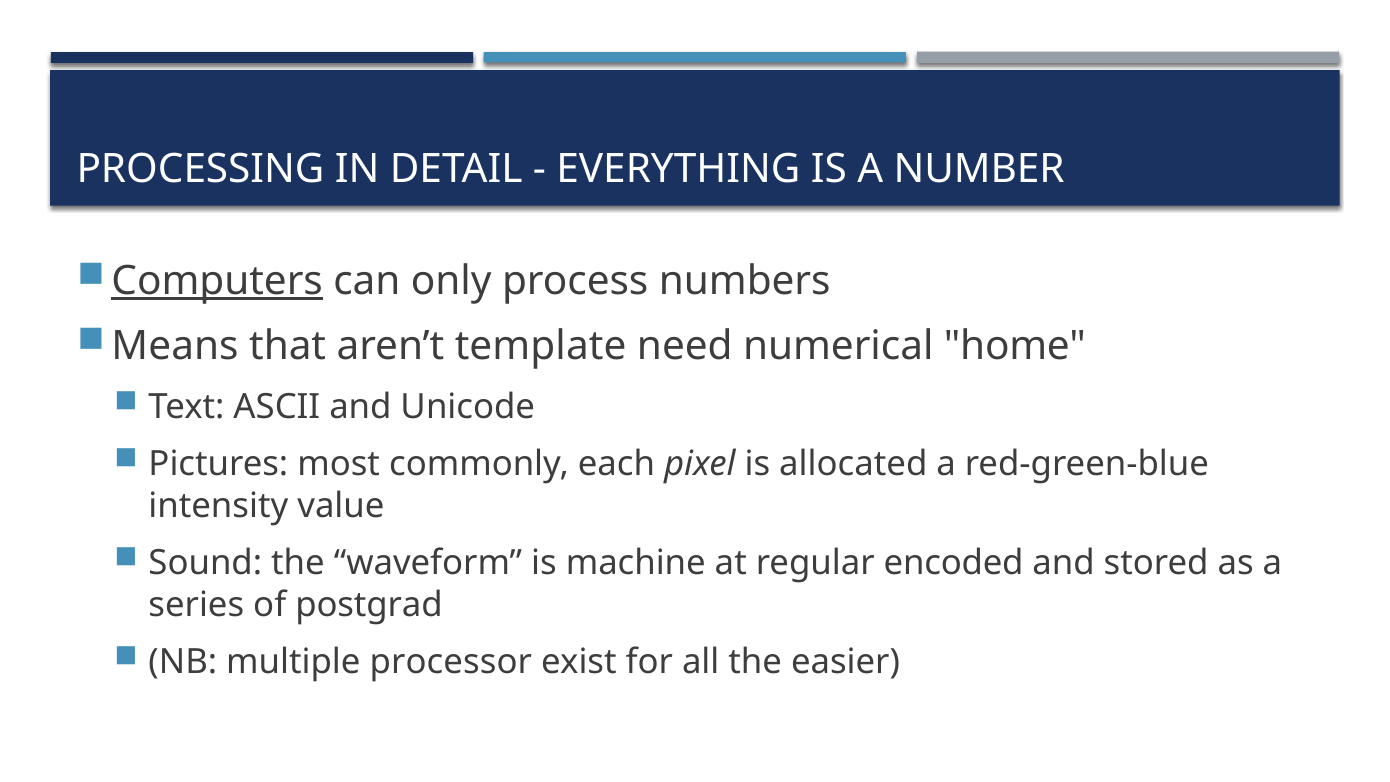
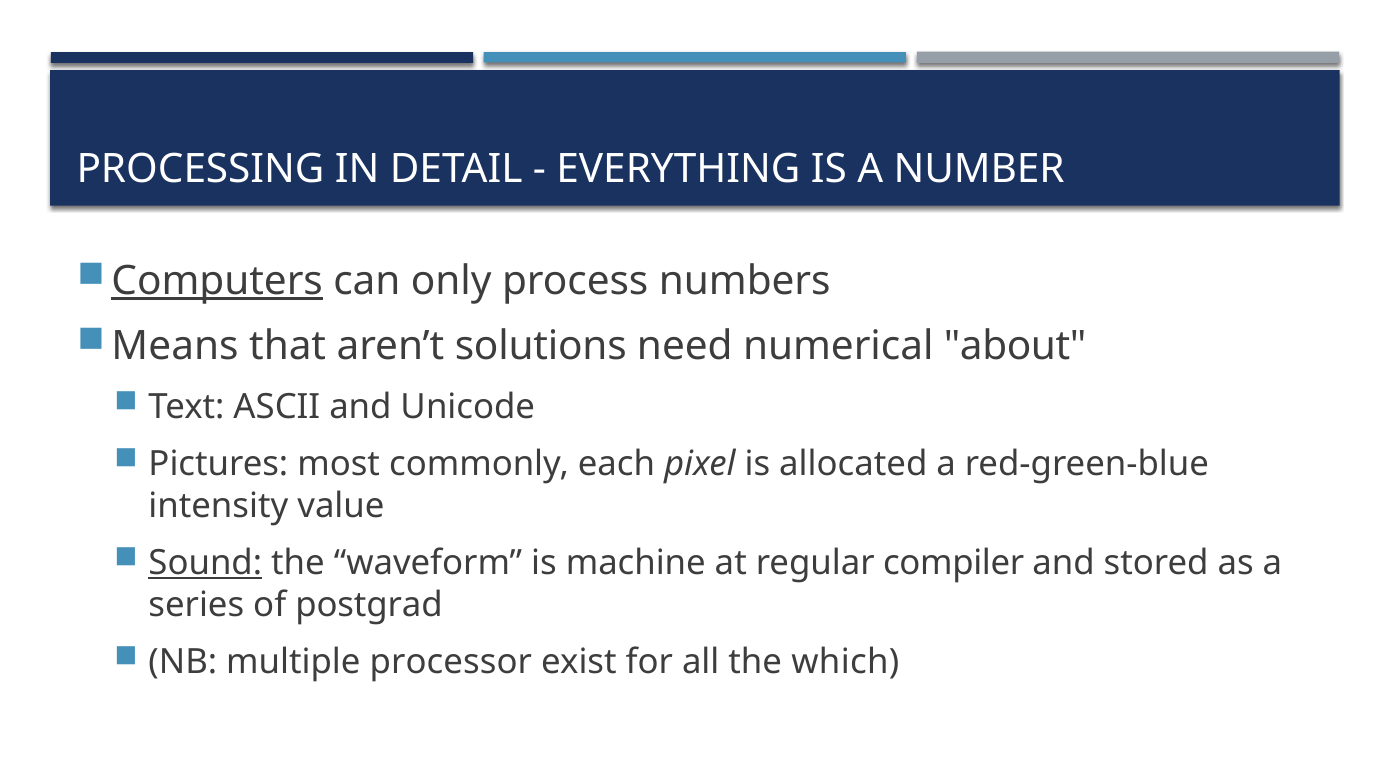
template: template -> solutions
home: home -> about
Sound underline: none -> present
encoded: encoded -> compiler
easier: easier -> which
